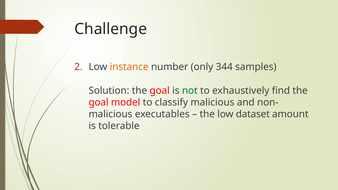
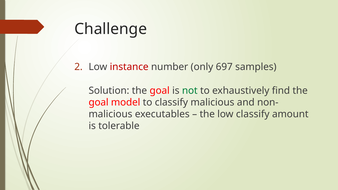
instance colour: orange -> red
344: 344 -> 697
low dataset: dataset -> classify
